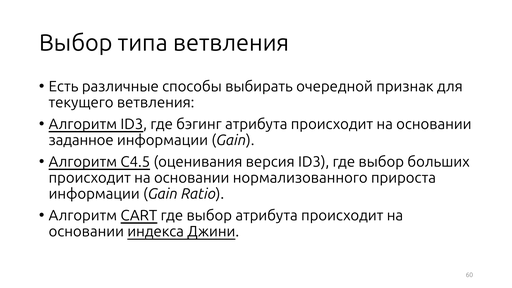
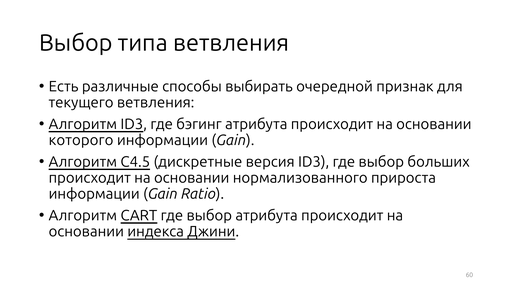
заданное: заданное -> которого
оценивания: оценивания -> дискретные
